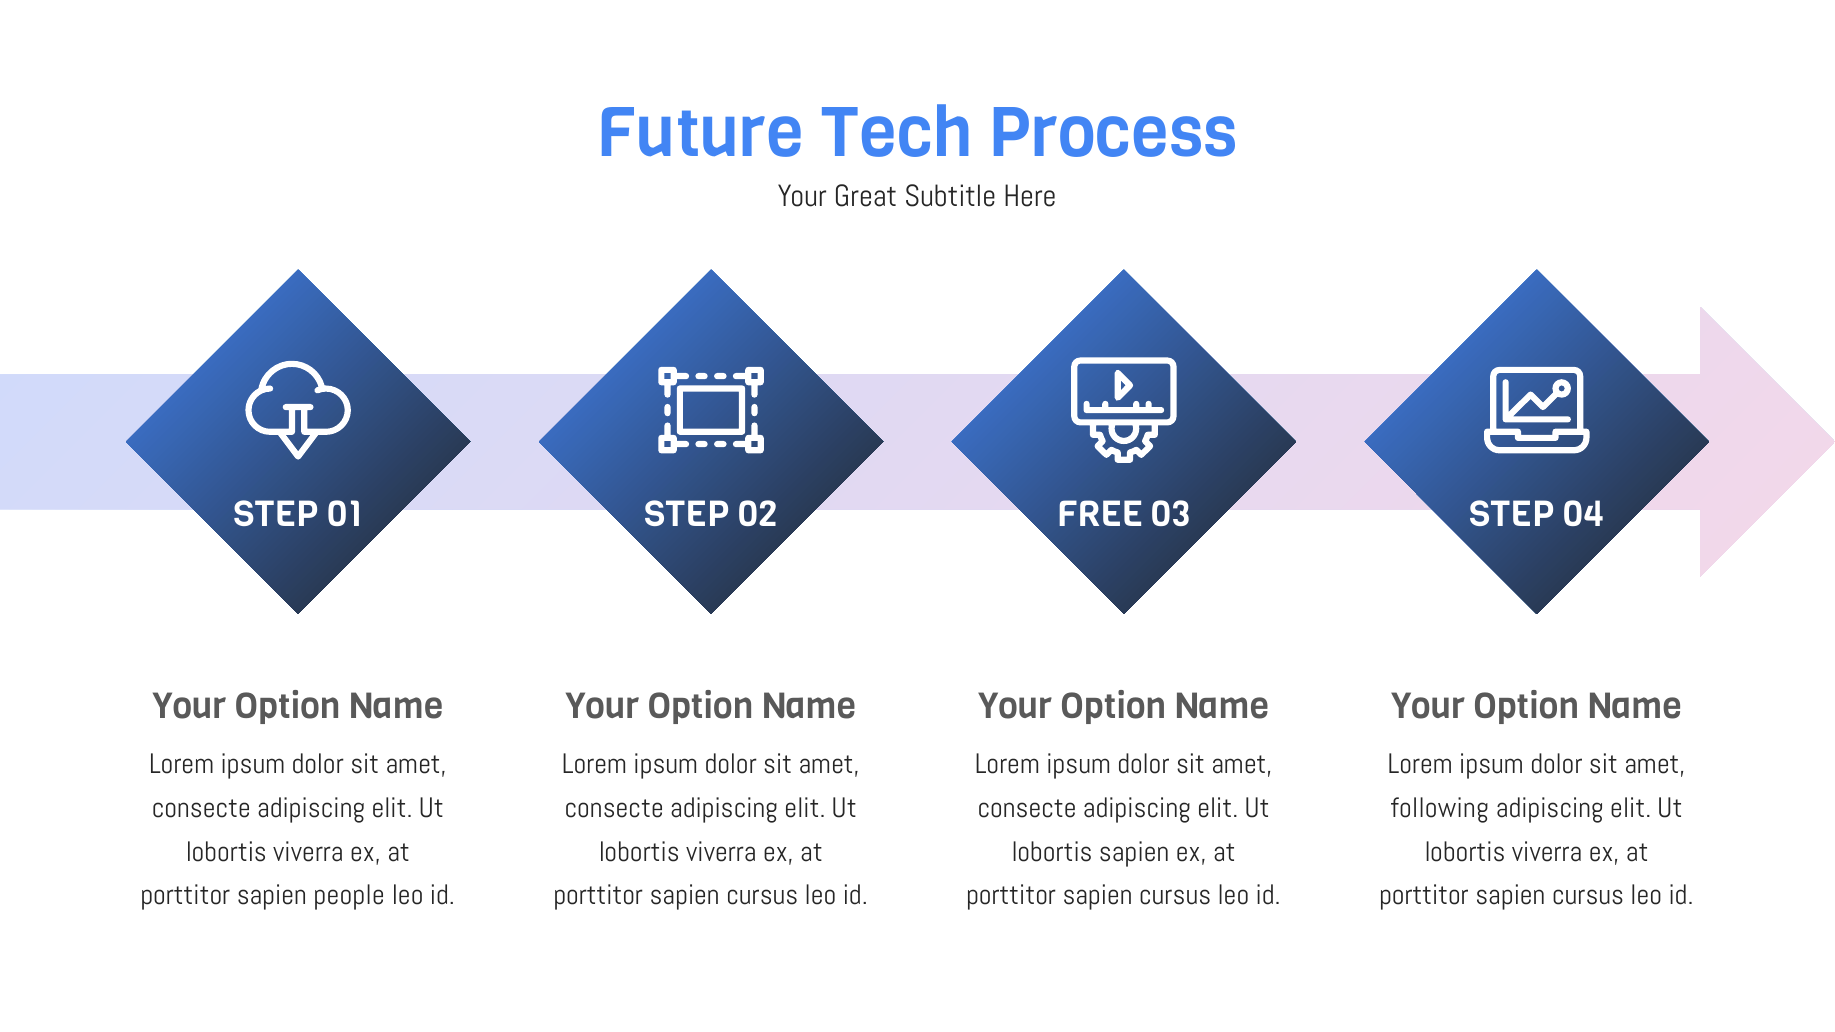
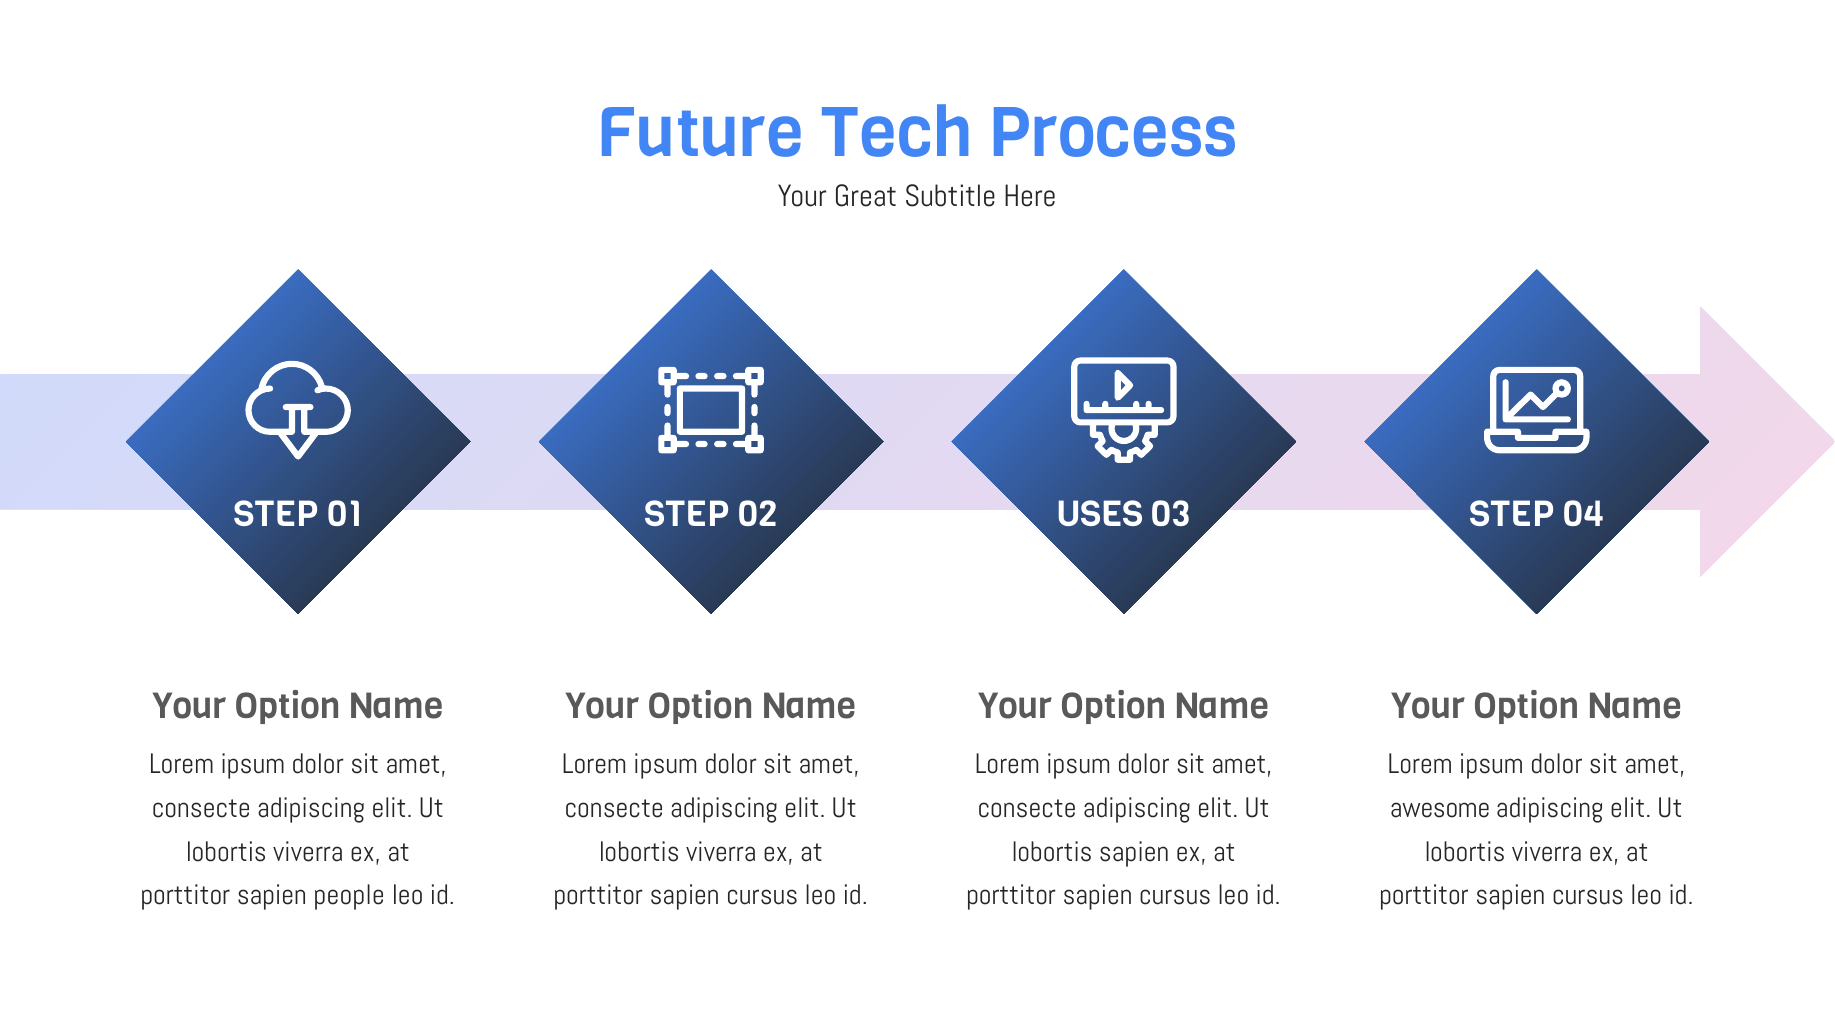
FREE: FREE -> USES
following: following -> awesome
